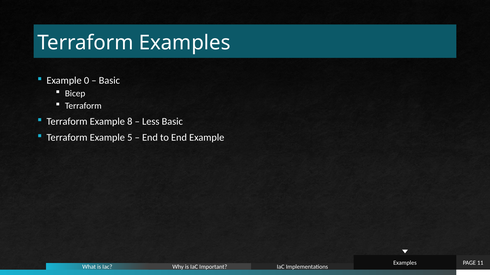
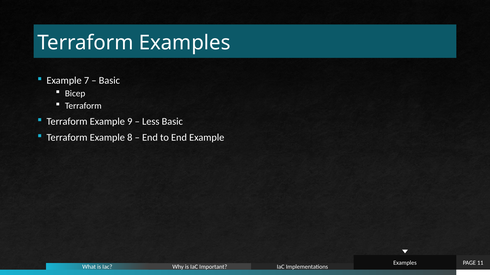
0: 0 -> 7
8: 8 -> 9
5: 5 -> 8
